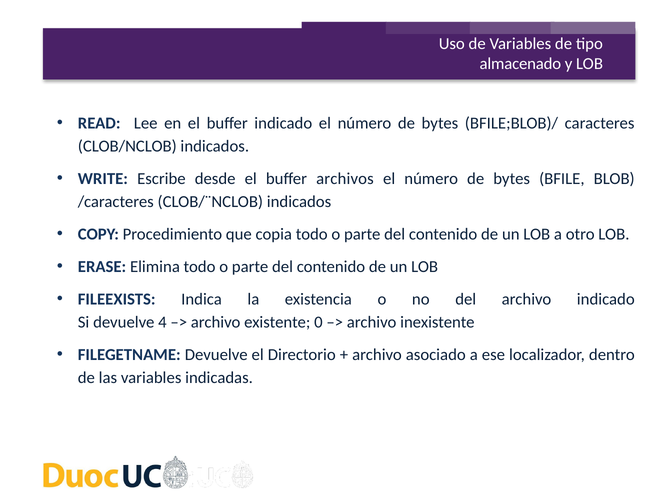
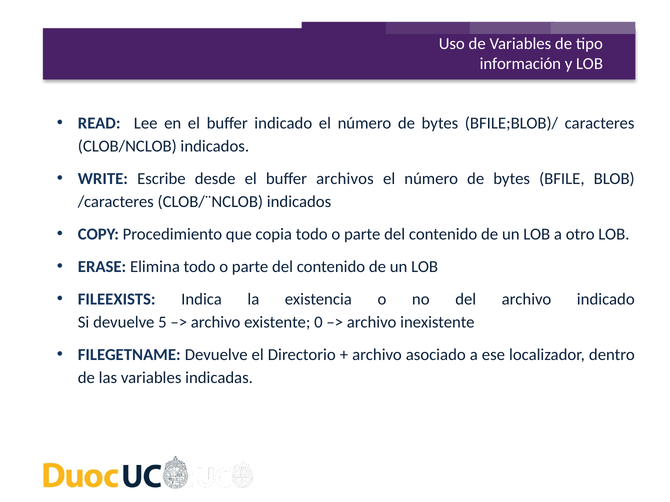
almacenado: almacenado -> información
4: 4 -> 5
